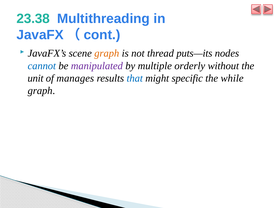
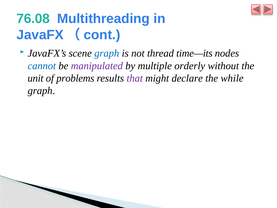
23.38: 23.38 -> 76.08
graph at (107, 53) colour: orange -> blue
puts—its: puts—its -> time—its
manages: manages -> problems
that colour: blue -> purple
specific: specific -> declare
